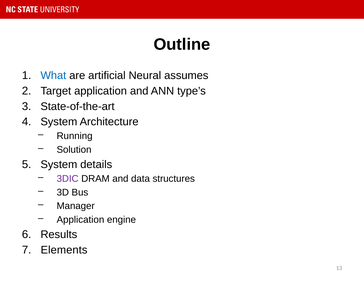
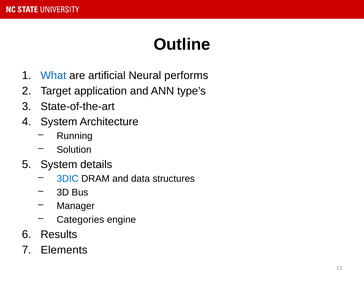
assumes: assumes -> performs
3DIC colour: purple -> blue
Application at (80, 220): Application -> Categories
